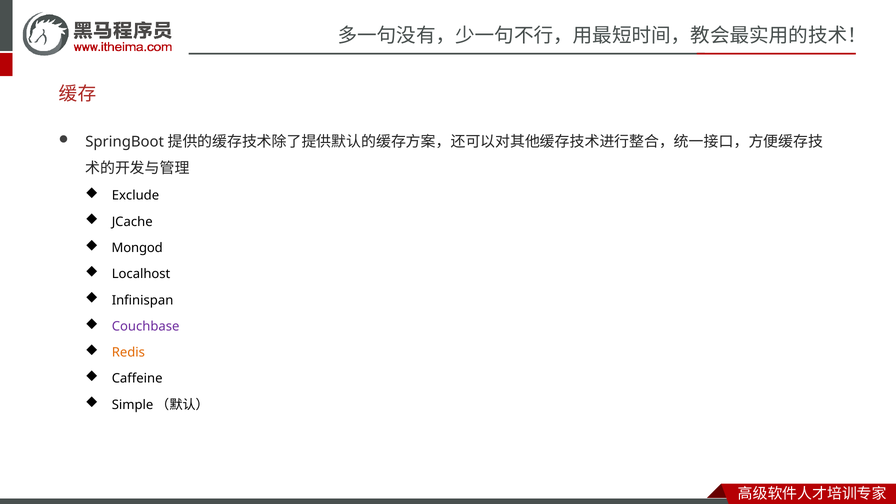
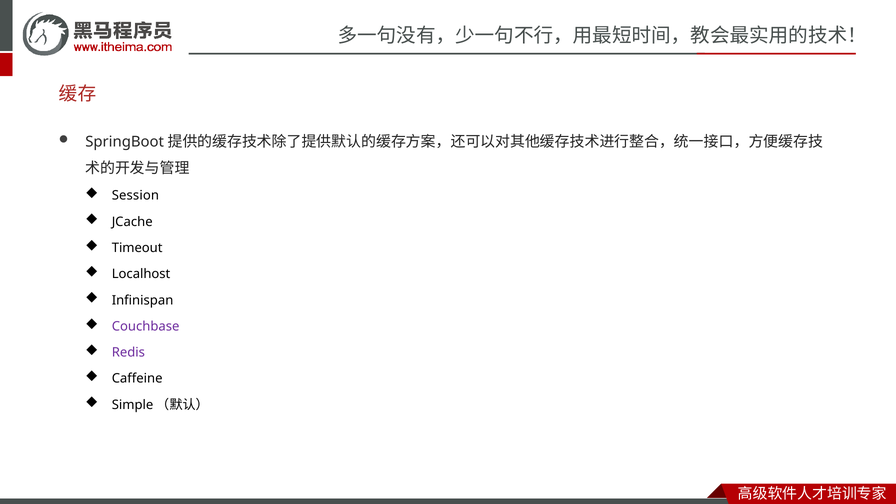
Exclude: Exclude -> Session
Mongod: Mongod -> Timeout
Redis colour: orange -> purple
